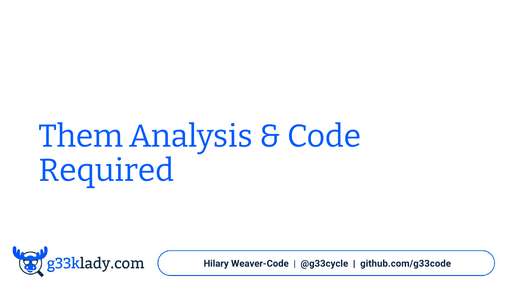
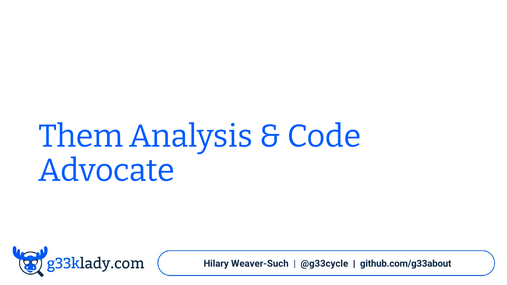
Required: Required -> Advocate
Weaver-Code: Weaver-Code -> Weaver-Such
github.com/g33code: github.com/g33code -> github.com/g33about
